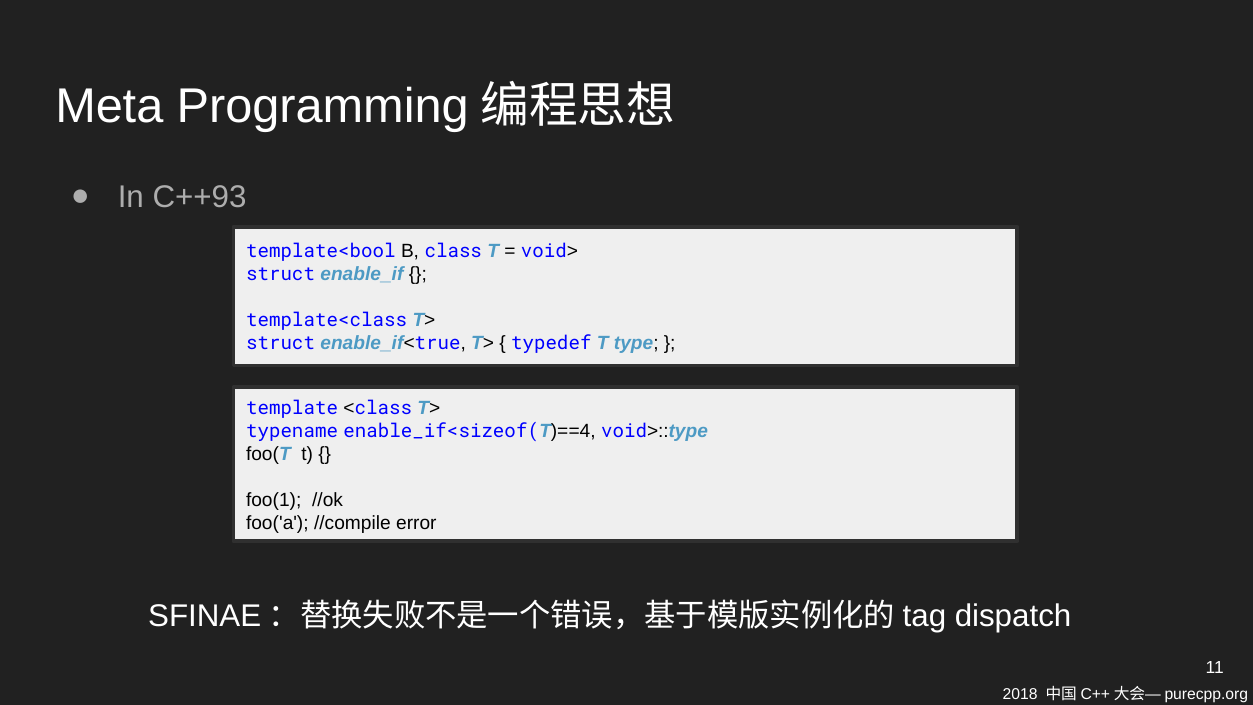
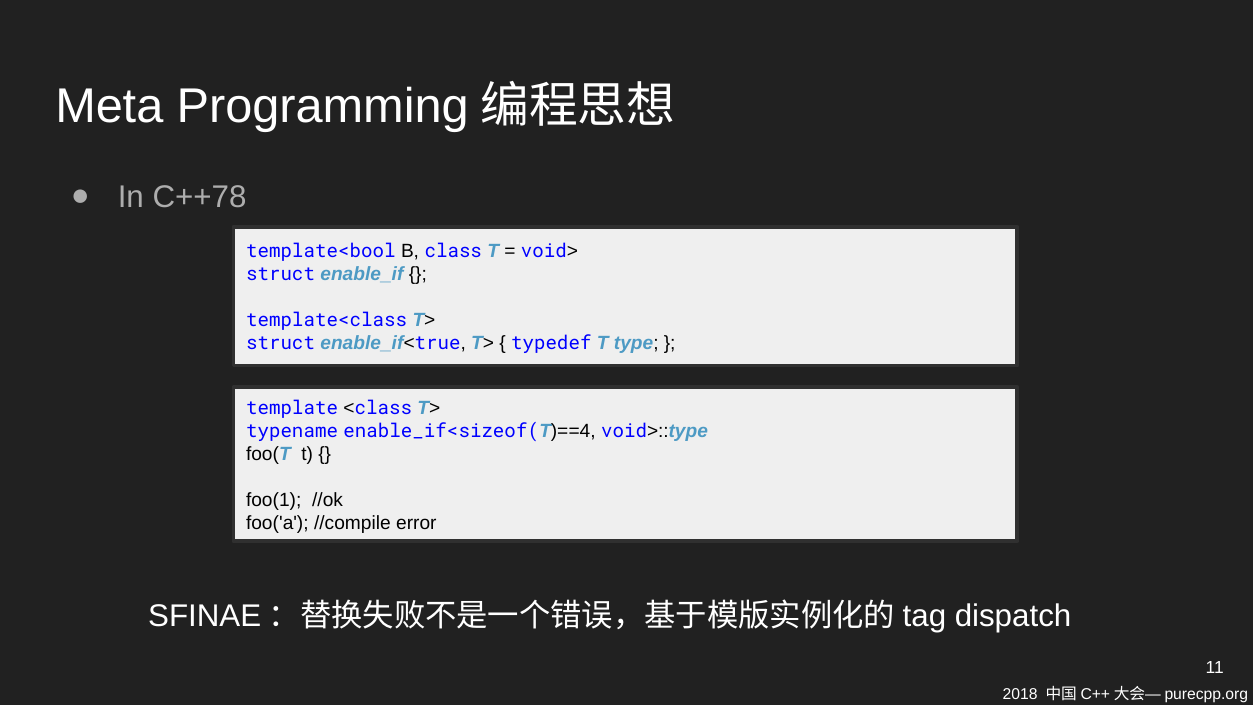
C++93: C++93 -> C++78
